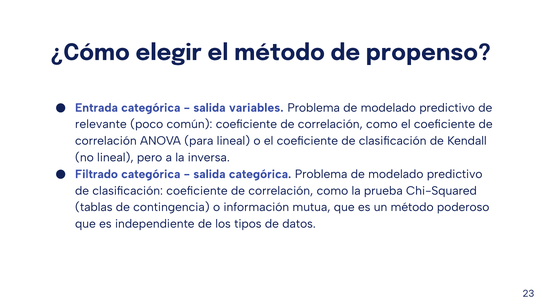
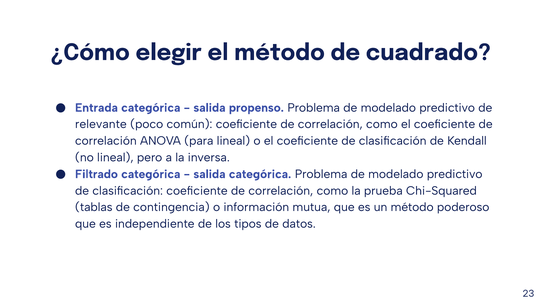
propenso: propenso -> cuadrado
variables: variables -> propenso
